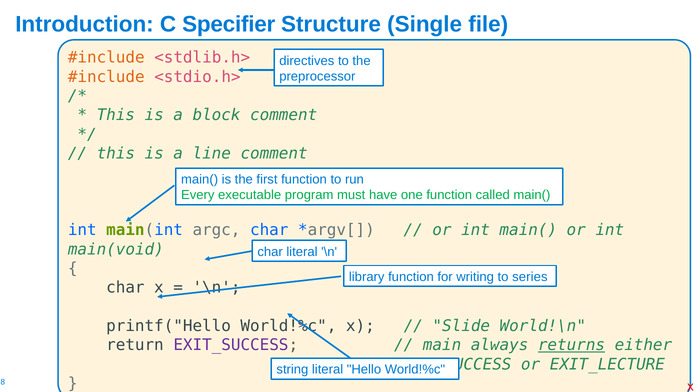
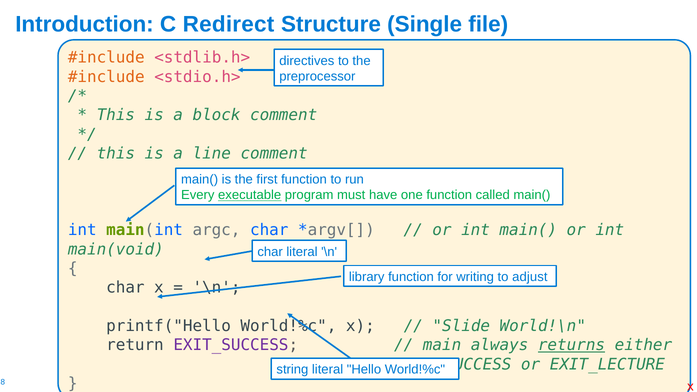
Specifier: Specifier -> Redirect
executable underline: none -> present
series: series -> adjust
